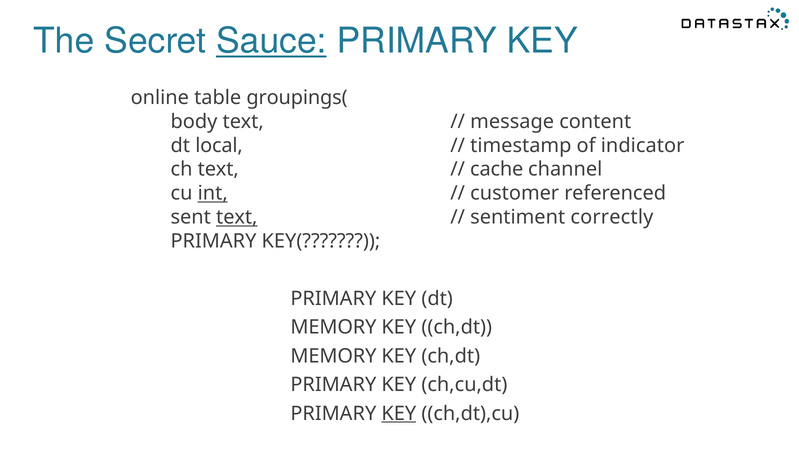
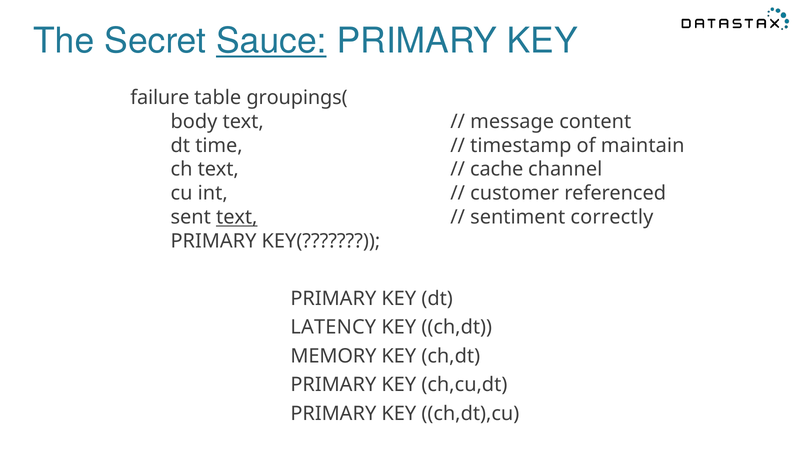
online: online -> failure
local: local -> time
indicator: indicator -> maintain
int underline: present -> none
MEMORY at (333, 328): MEMORY -> LATENCY
KEY at (399, 414) underline: present -> none
